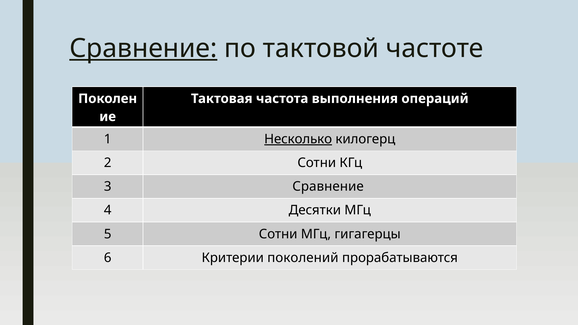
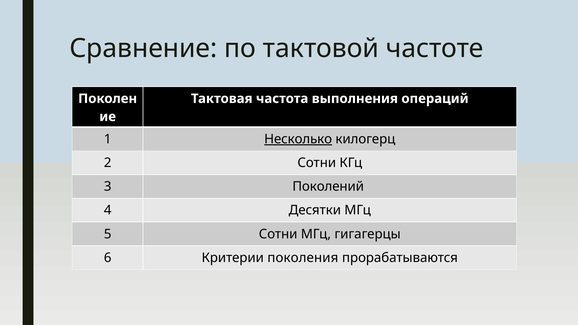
Сравнение at (143, 49) underline: present -> none
3 Сравнение: Сравнение -> Поколений
поколений: поколений -> поколения
